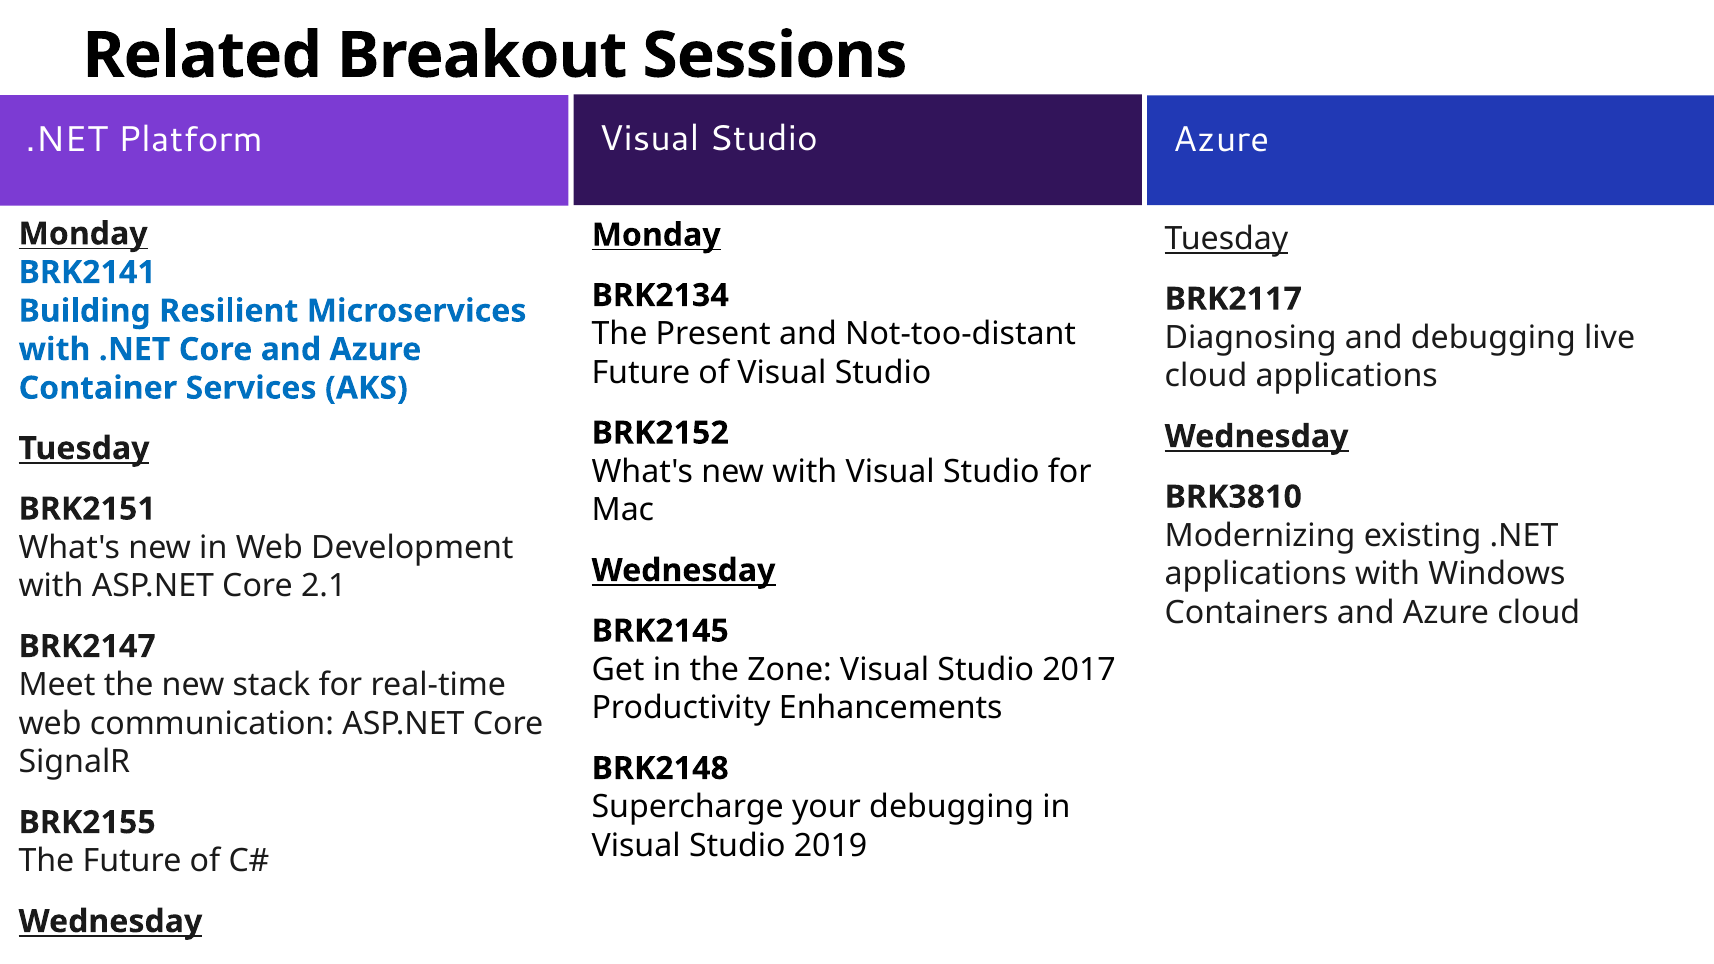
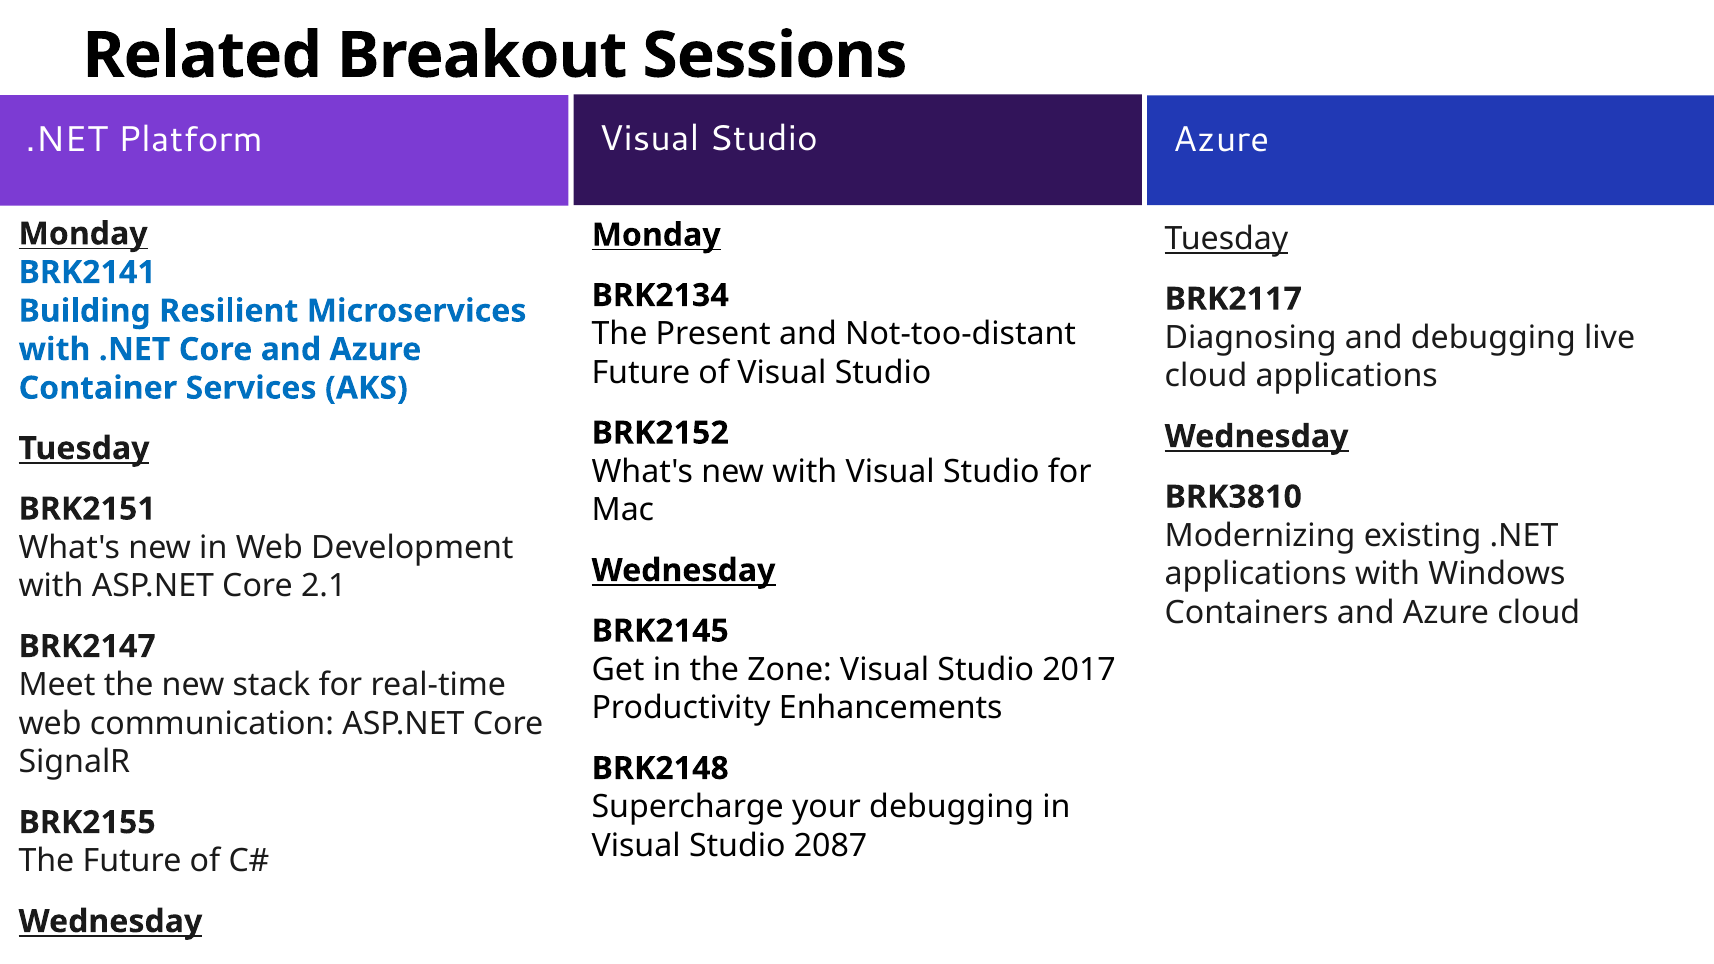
2019: 2019 -> 2087
